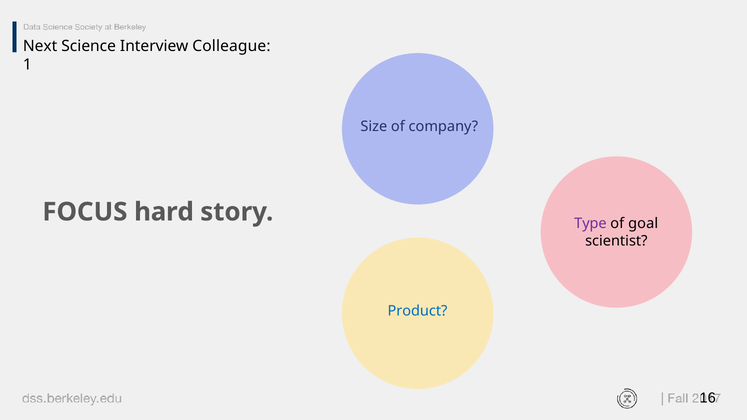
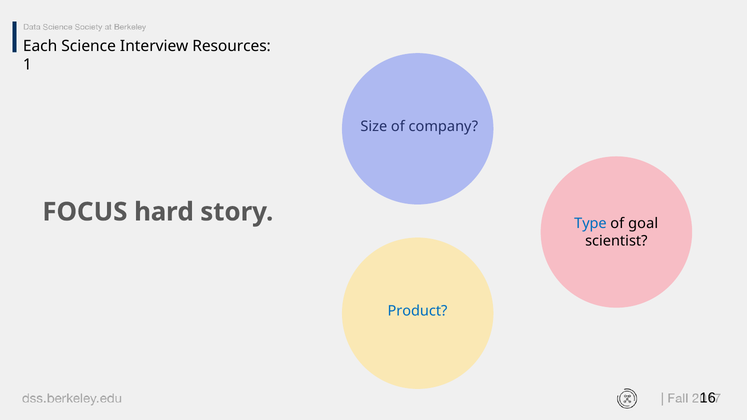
Next: Next -> Each
Colleague: Colleague -> Resources
Type colour: purple -> blue
